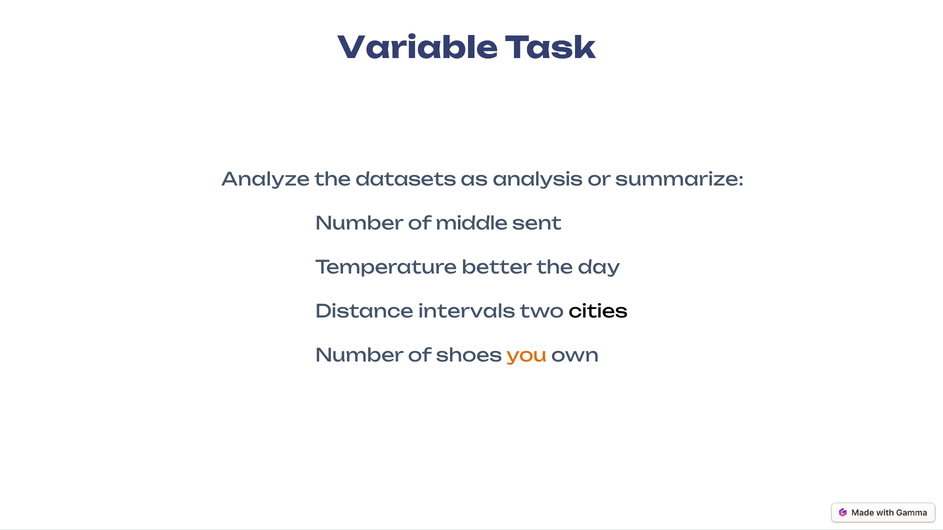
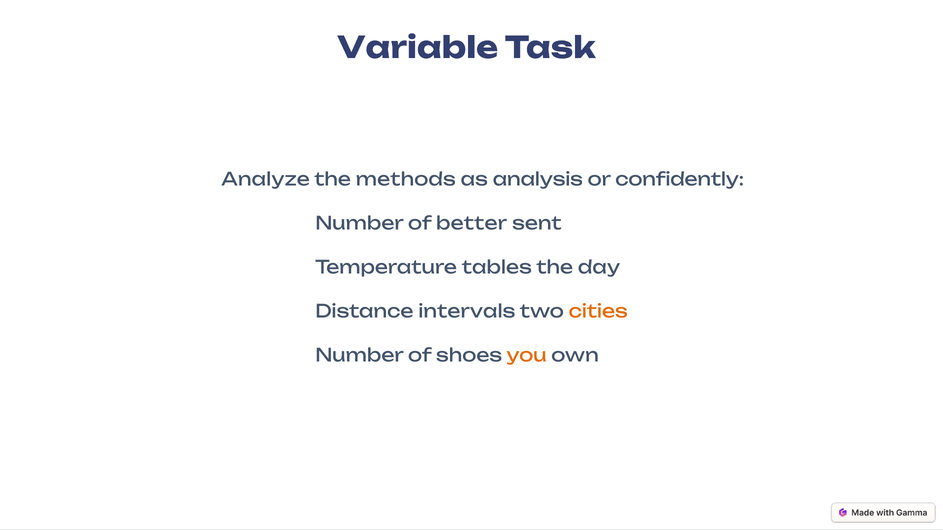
datasets: datasets -> methods
summarize: summarize -> confidently
middle: middle -> better
better: better -> tables
cities colour: black -> orange
